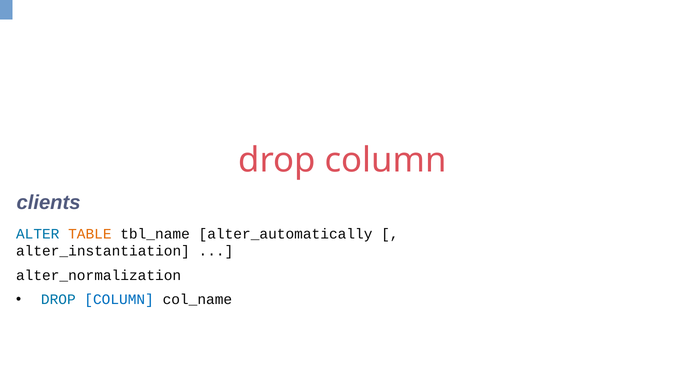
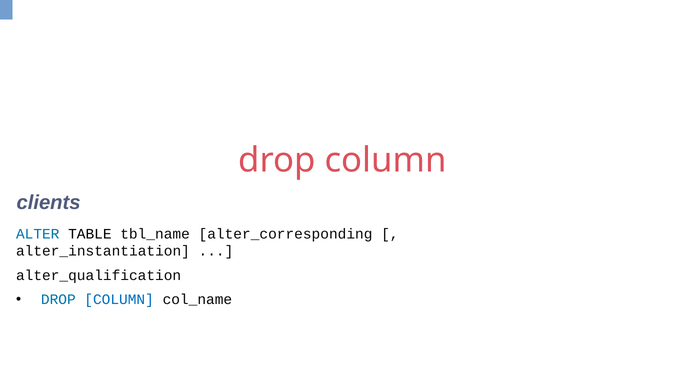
TABLE colour: orange -> black
alter_automatically: alter_automatically -> alter_corresponding
alter_normalization: alter_normalization -> alter_qualification
